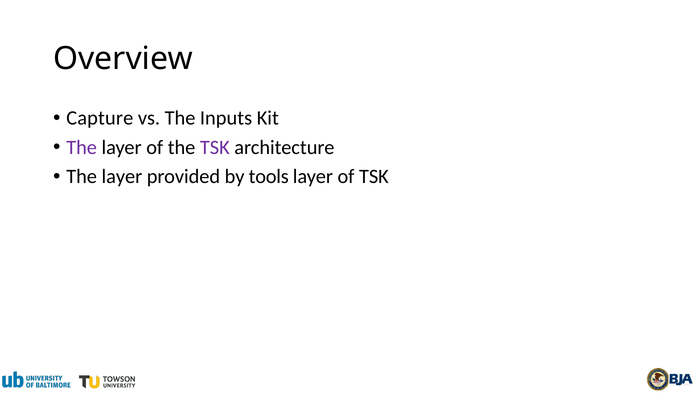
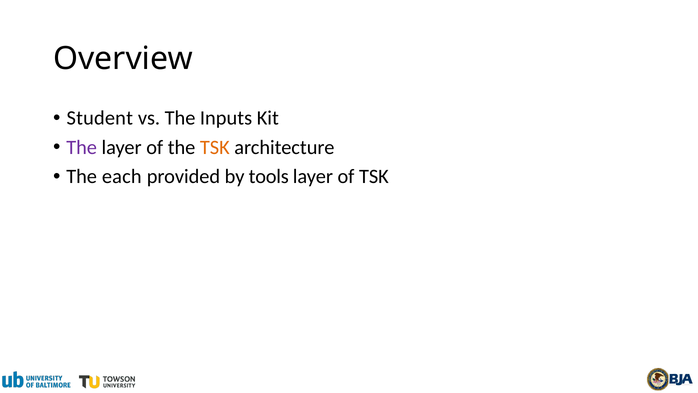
Capture: Capture -> Student
TSK at (215, 147) colour: purple -> orange
layer at (122, 177): layer -> each
